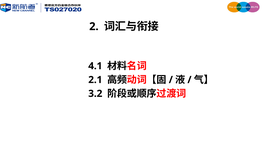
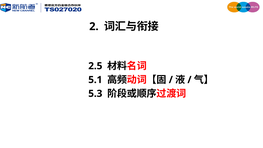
4.1: 4.1 -> 2.5
2.1: 2.1 -> 5.1
3.2: 3.2 -> 5.3
